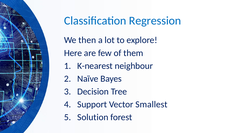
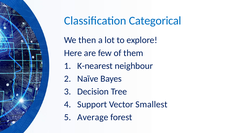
Regression: Regression -> Categorical
Solution: Solution -> Average
